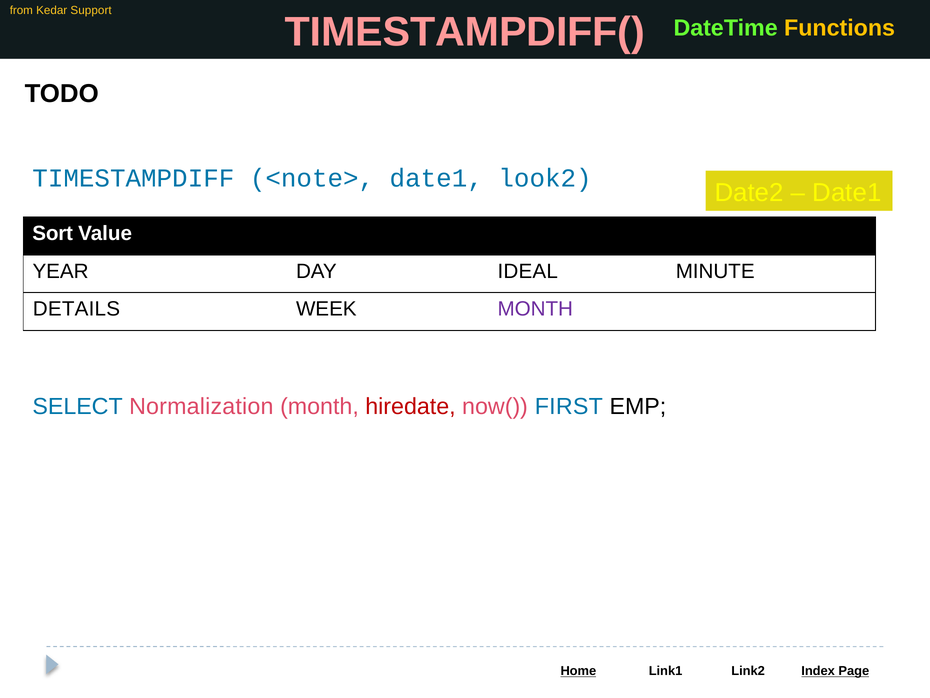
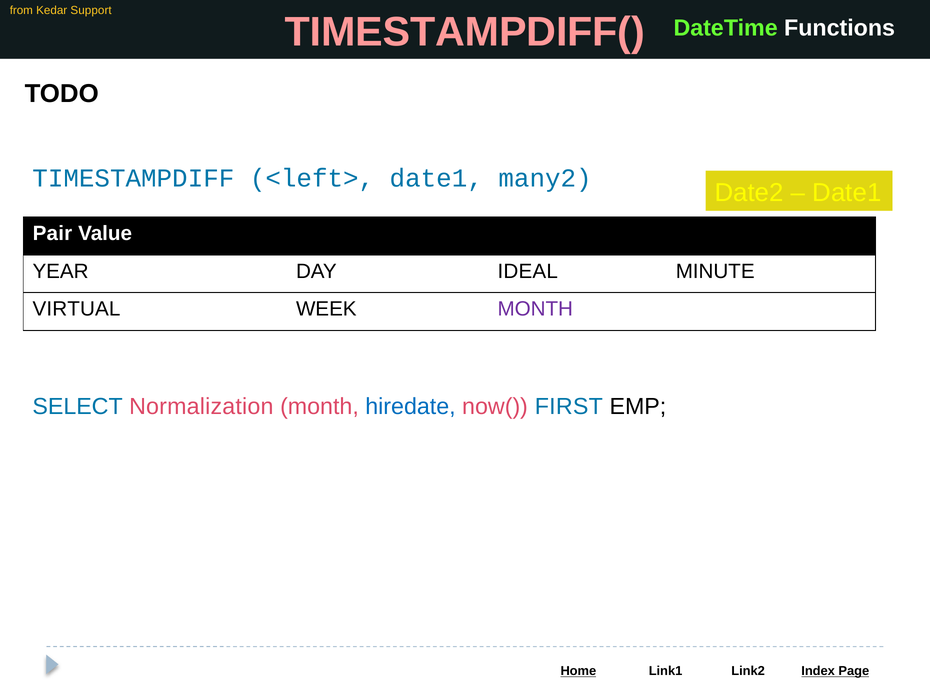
Functions colour: yellow -> white
<note>: <note> -> <left>
look2: look2 -> many2
Sort: Sort -> Pair
DETAILS: DETAILS -> VIRTUAL
hiredate colour: red -> blue
